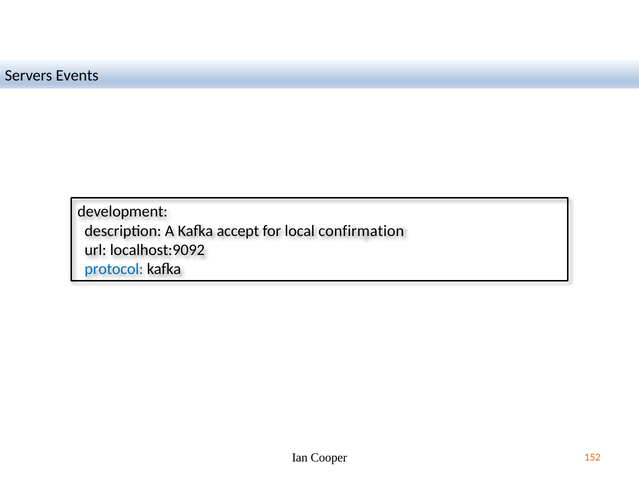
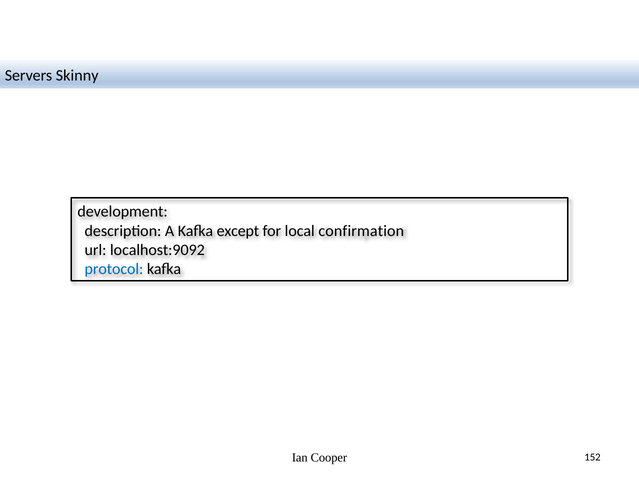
Events: Events -> Skinny
accept: accept -> except
152 colour: orange -> black
